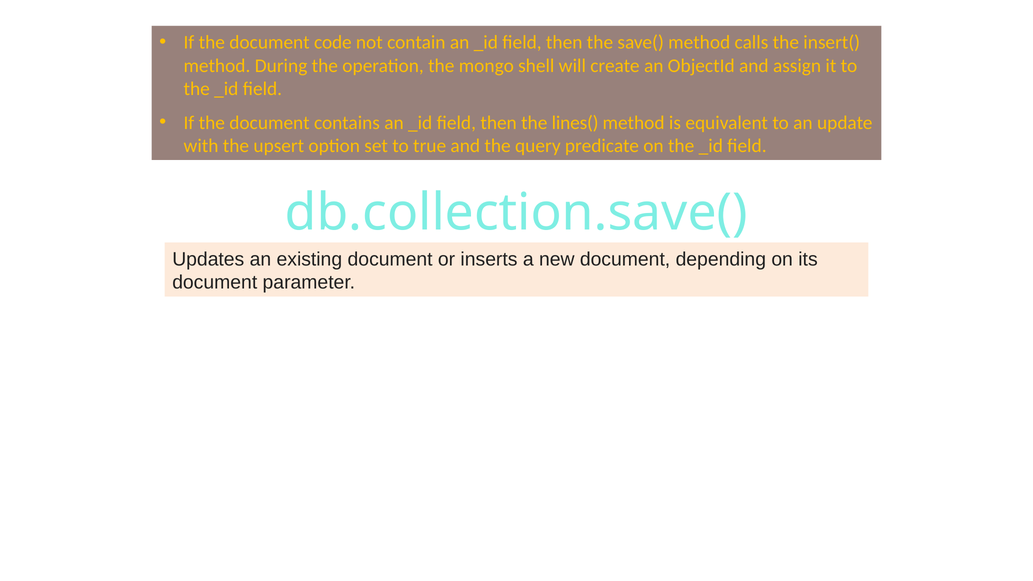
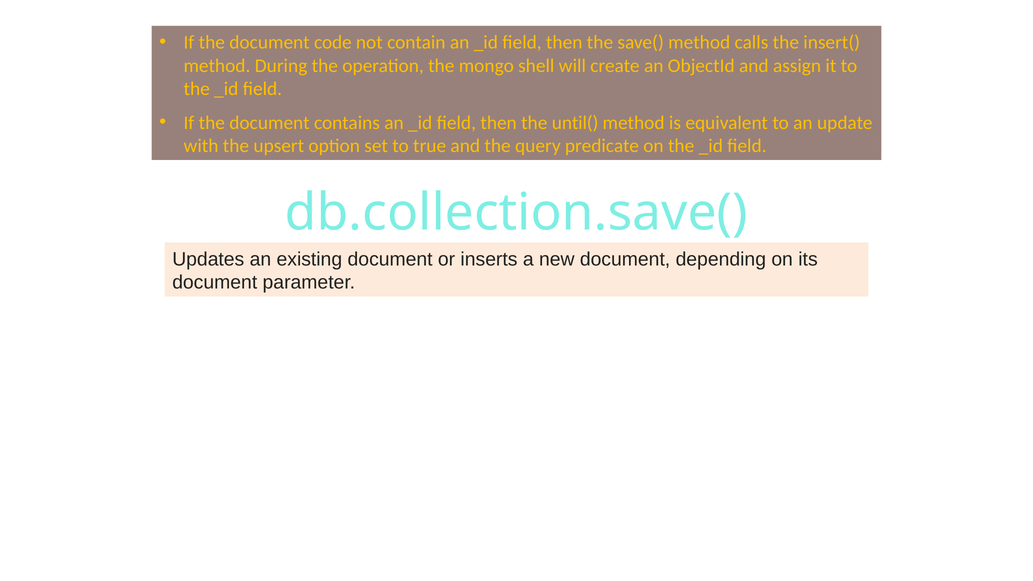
lines(: lines( -> until(
